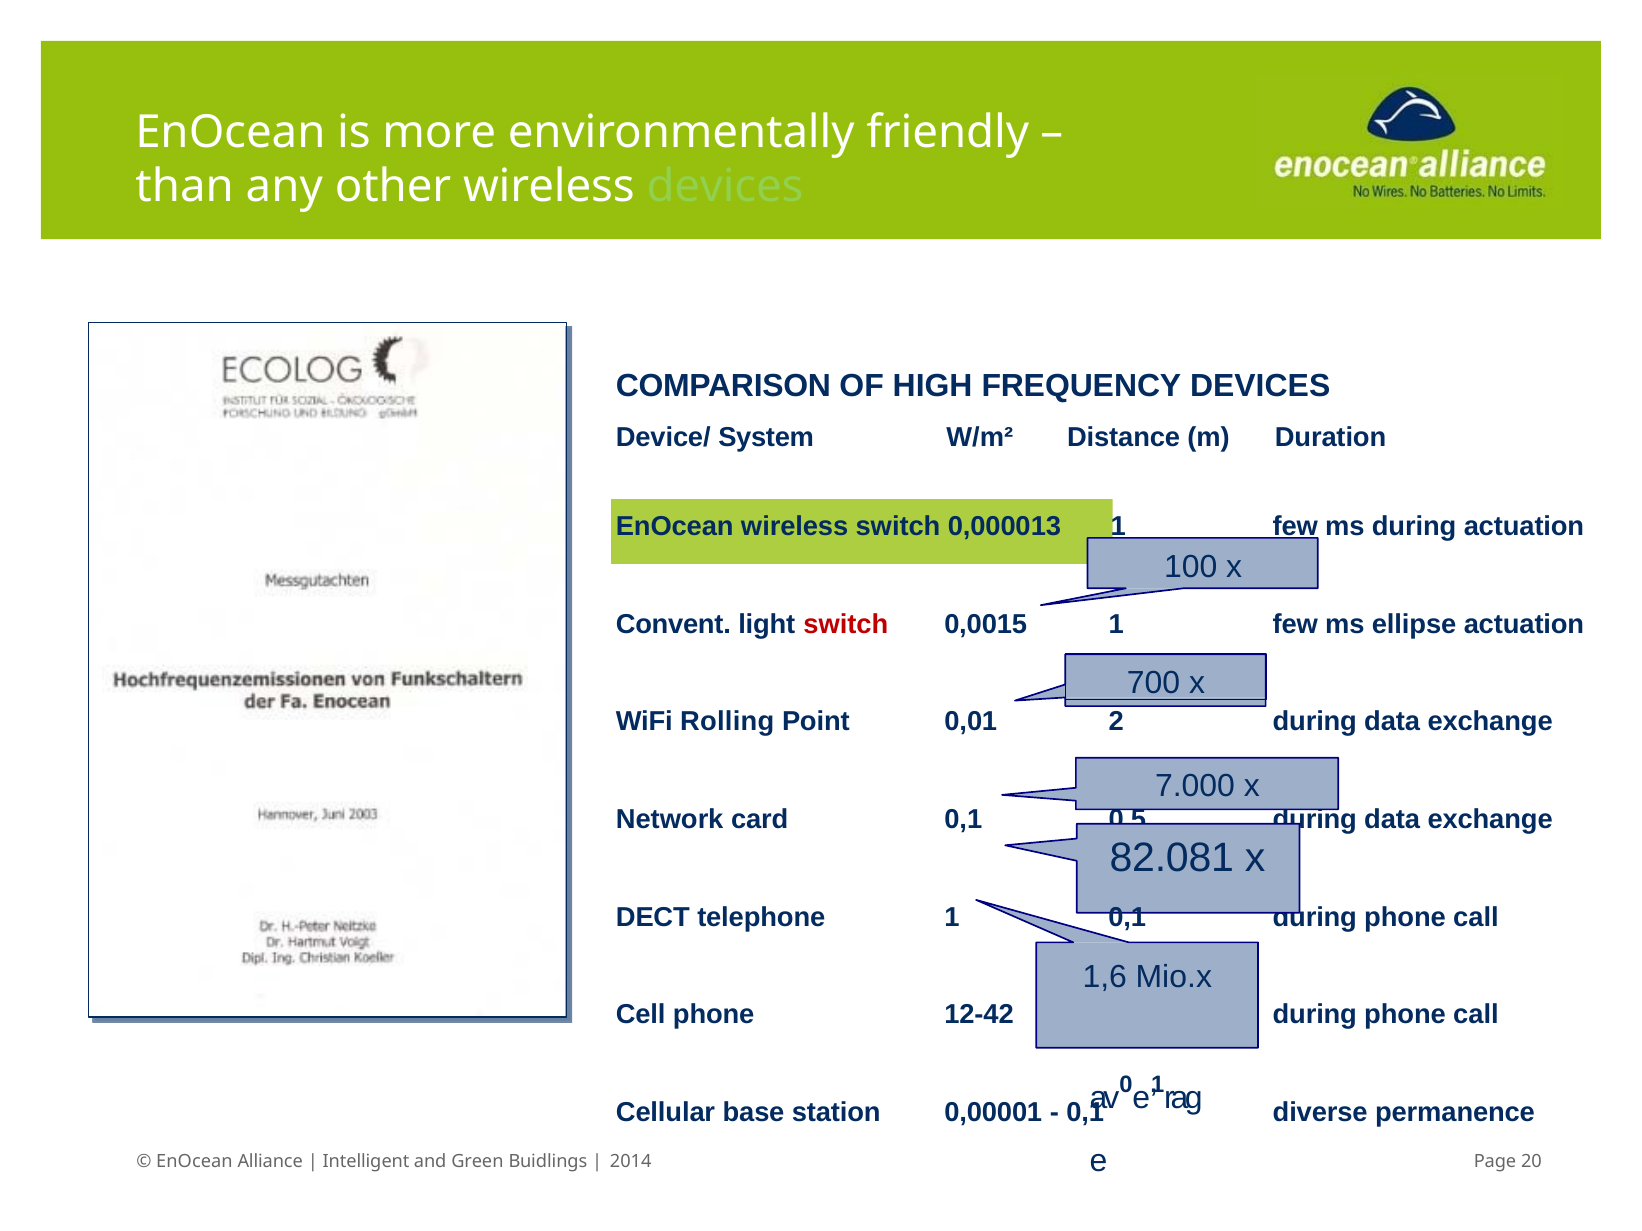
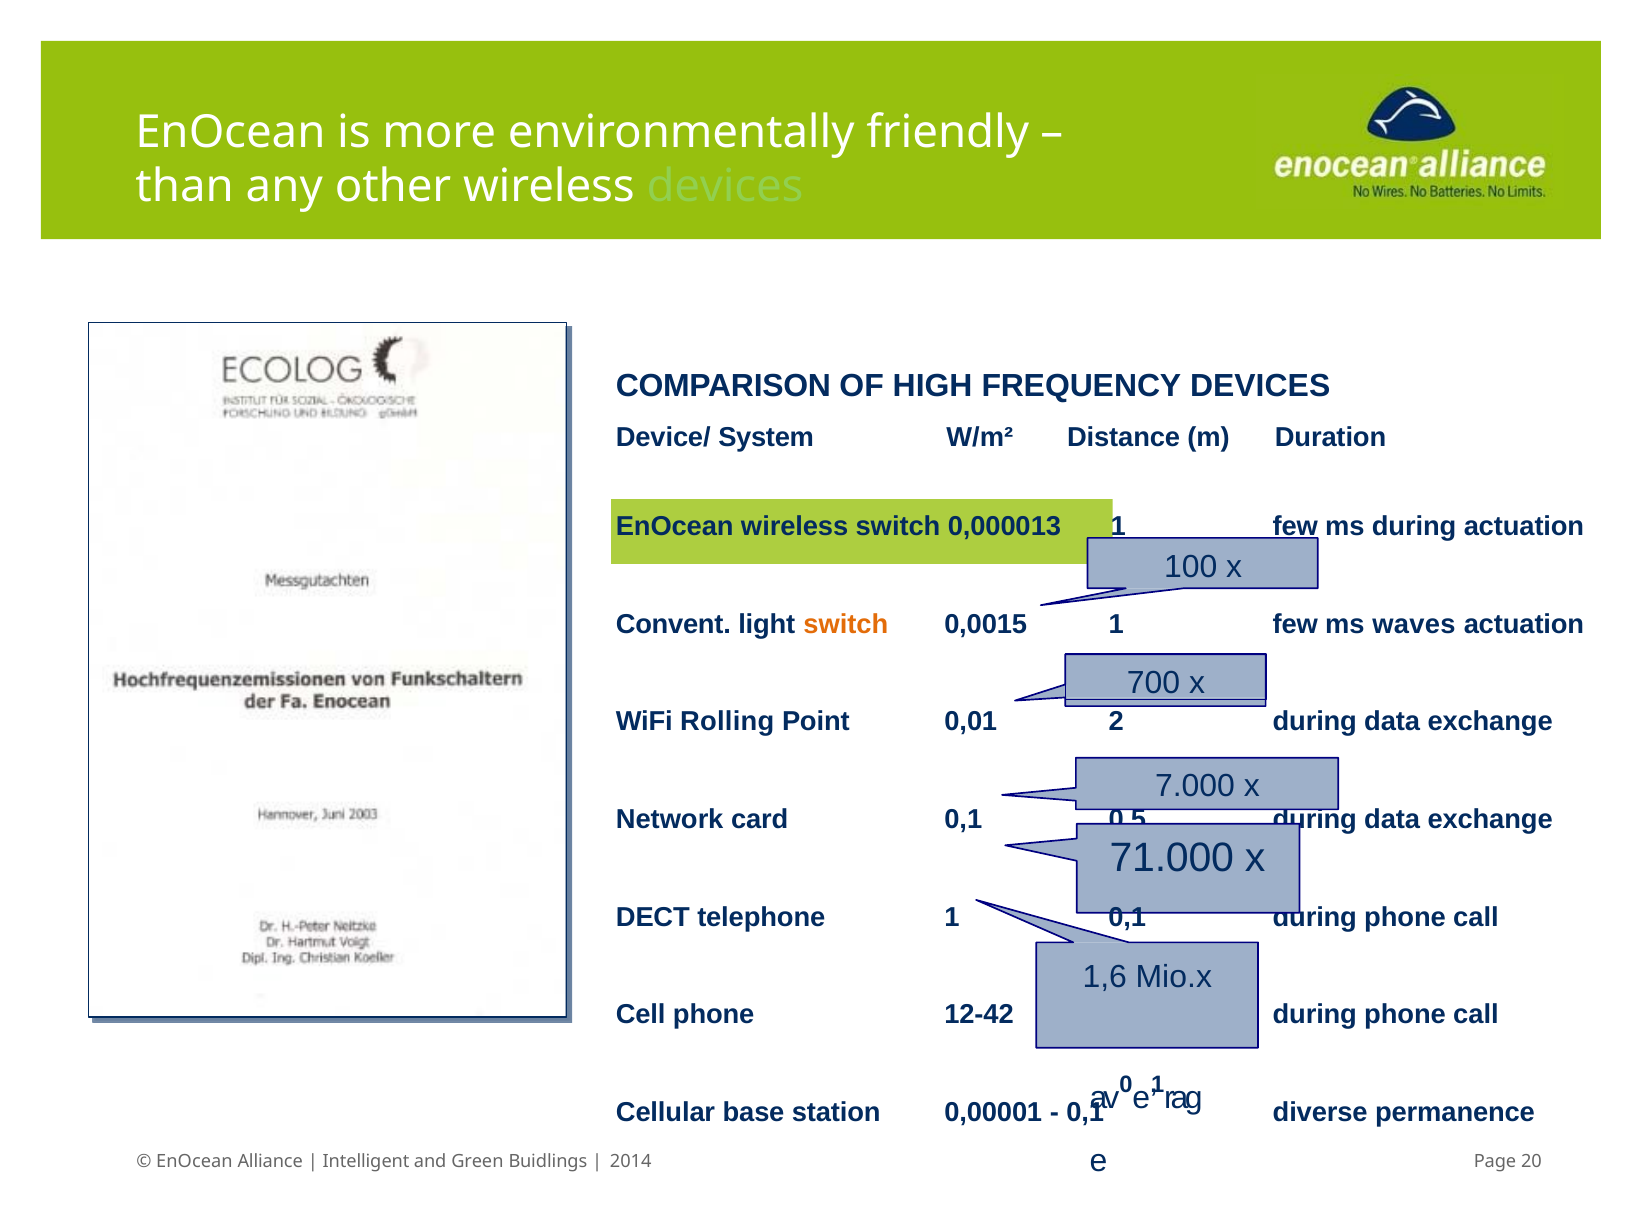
switch at (846, 625) colour: red -> orange
ellipse: ellipse -> waves
82.081: 82.081 -> 71.000
